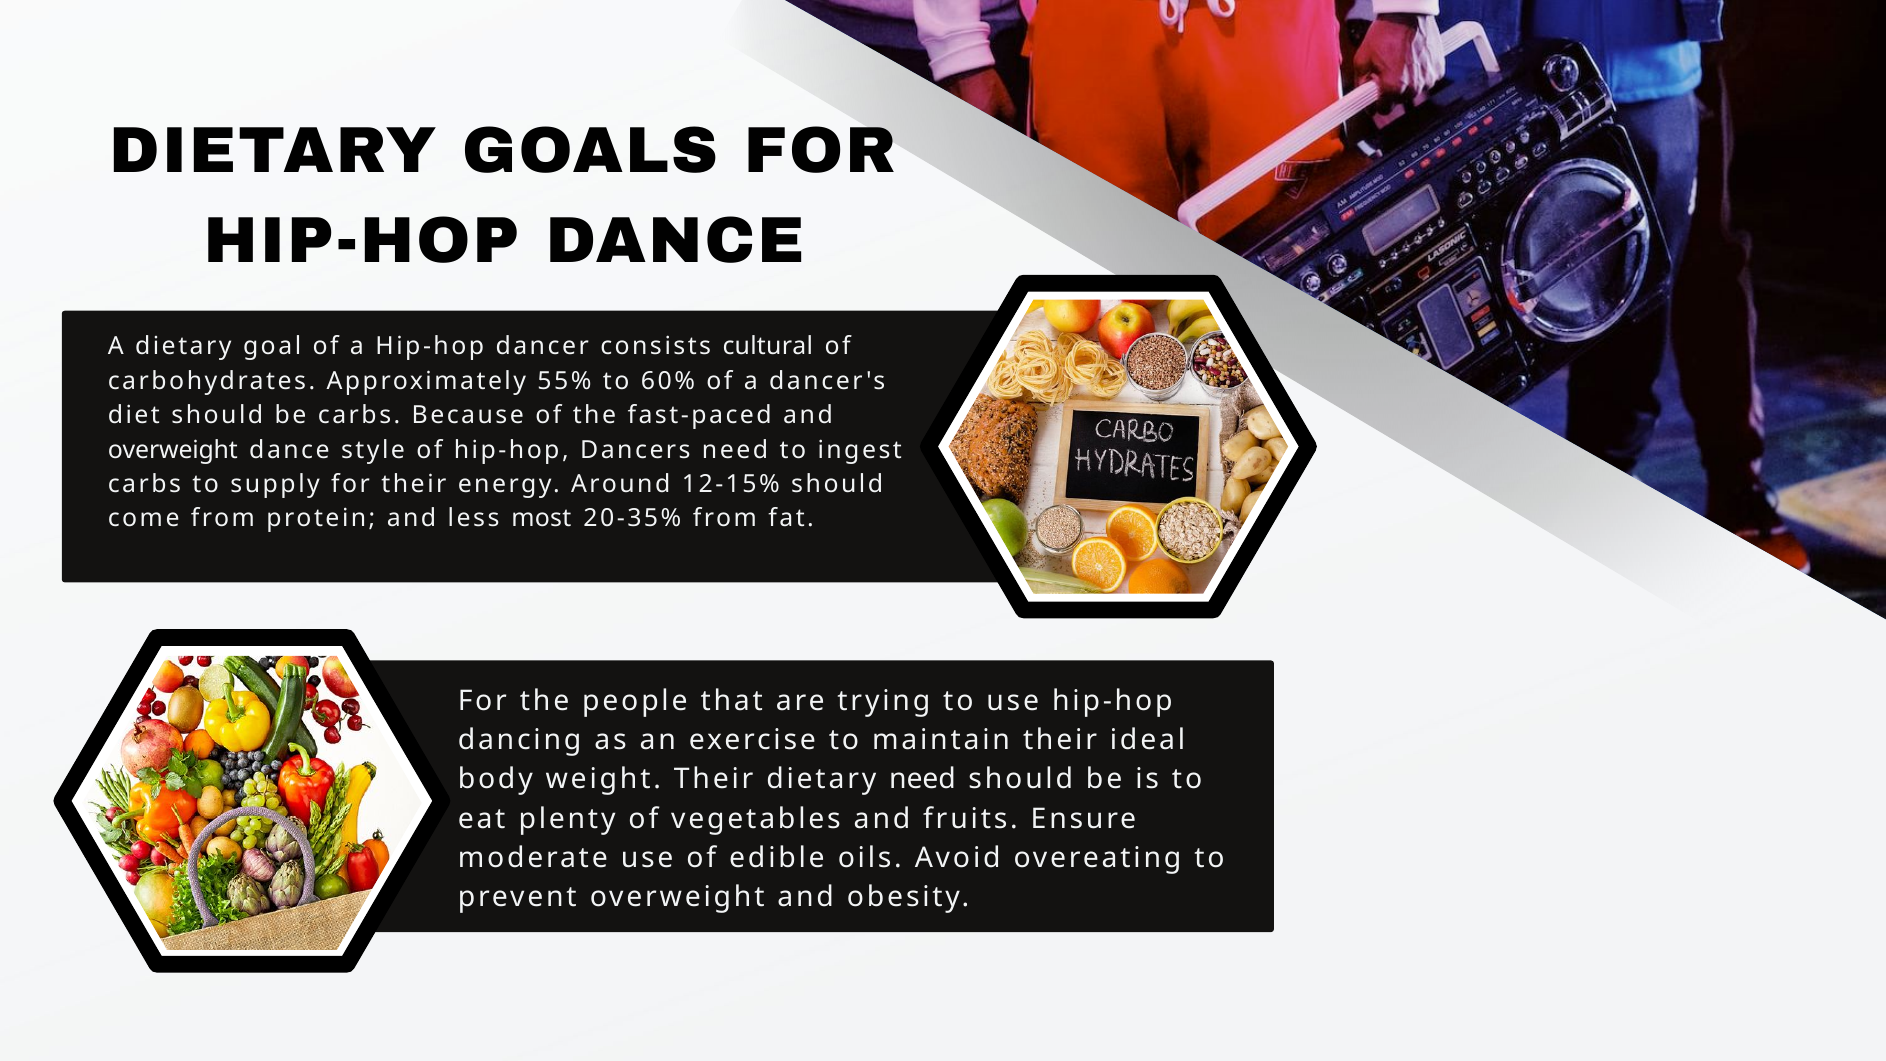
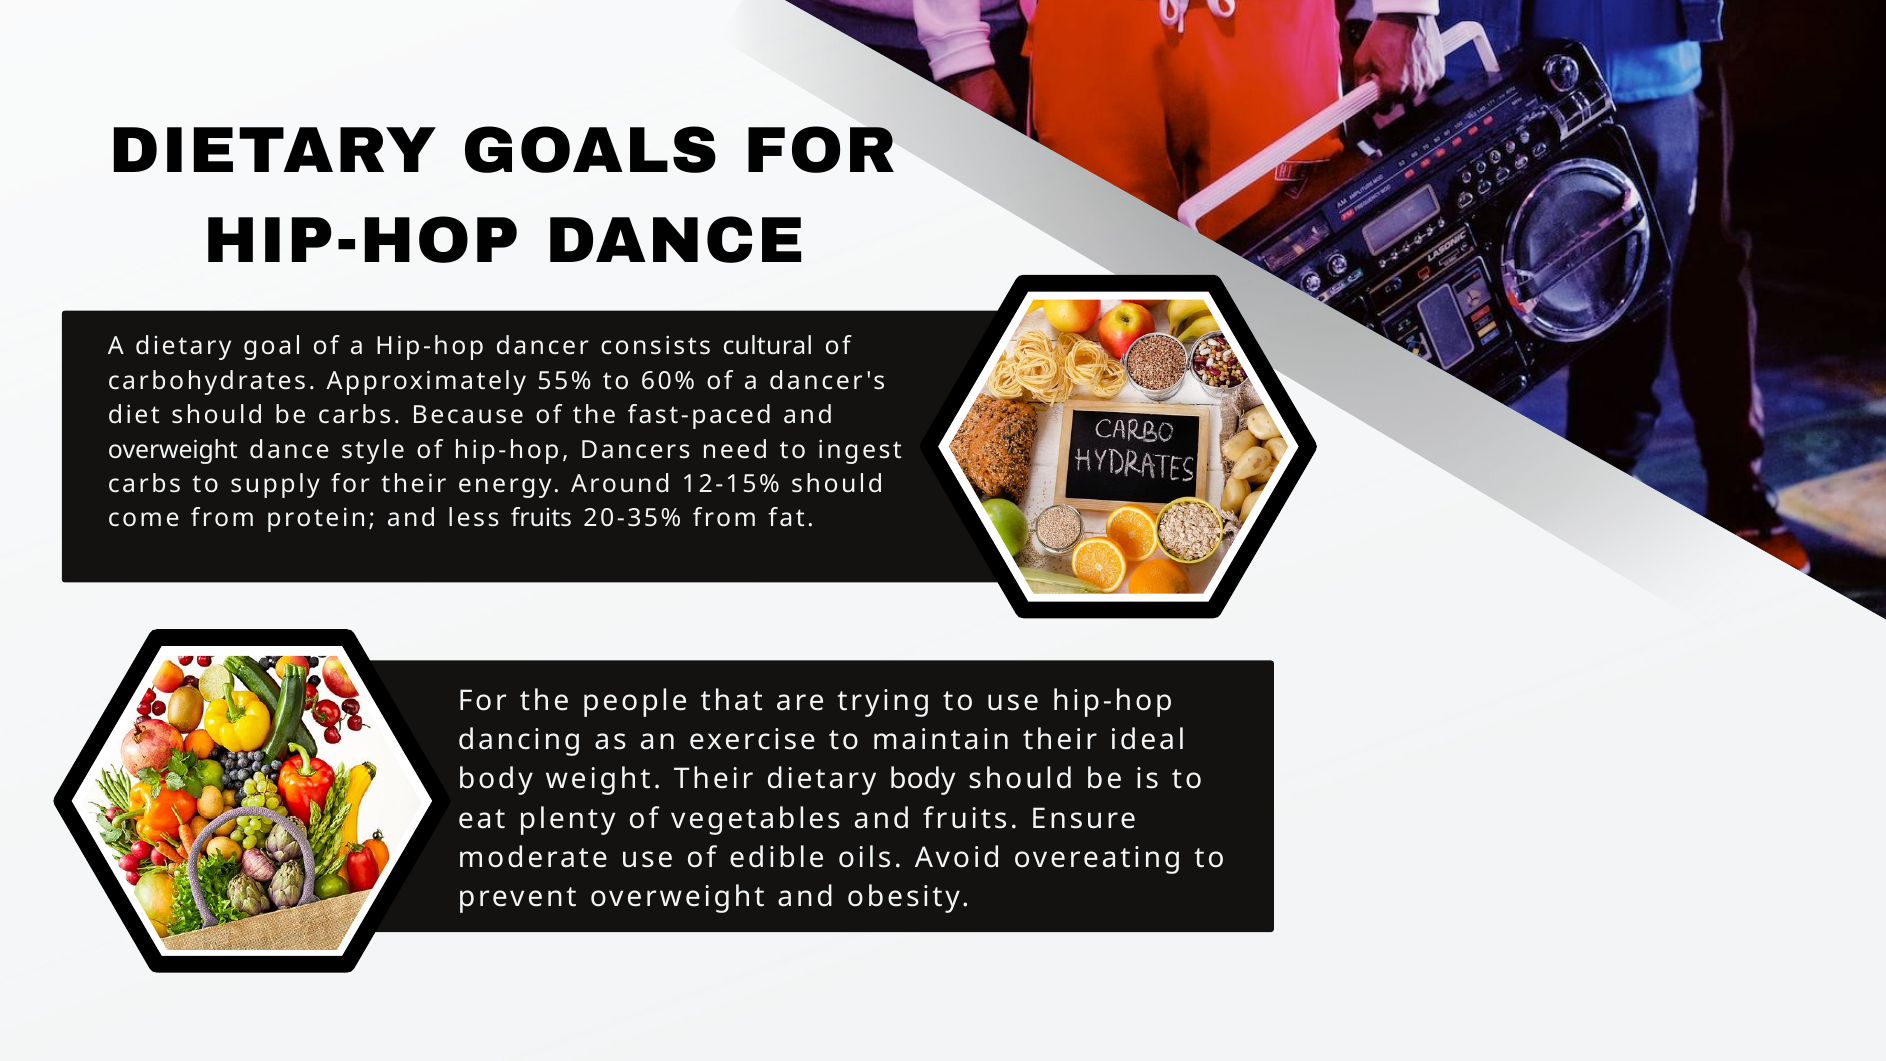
less most: most -> fruits
dietary need: need -> body
